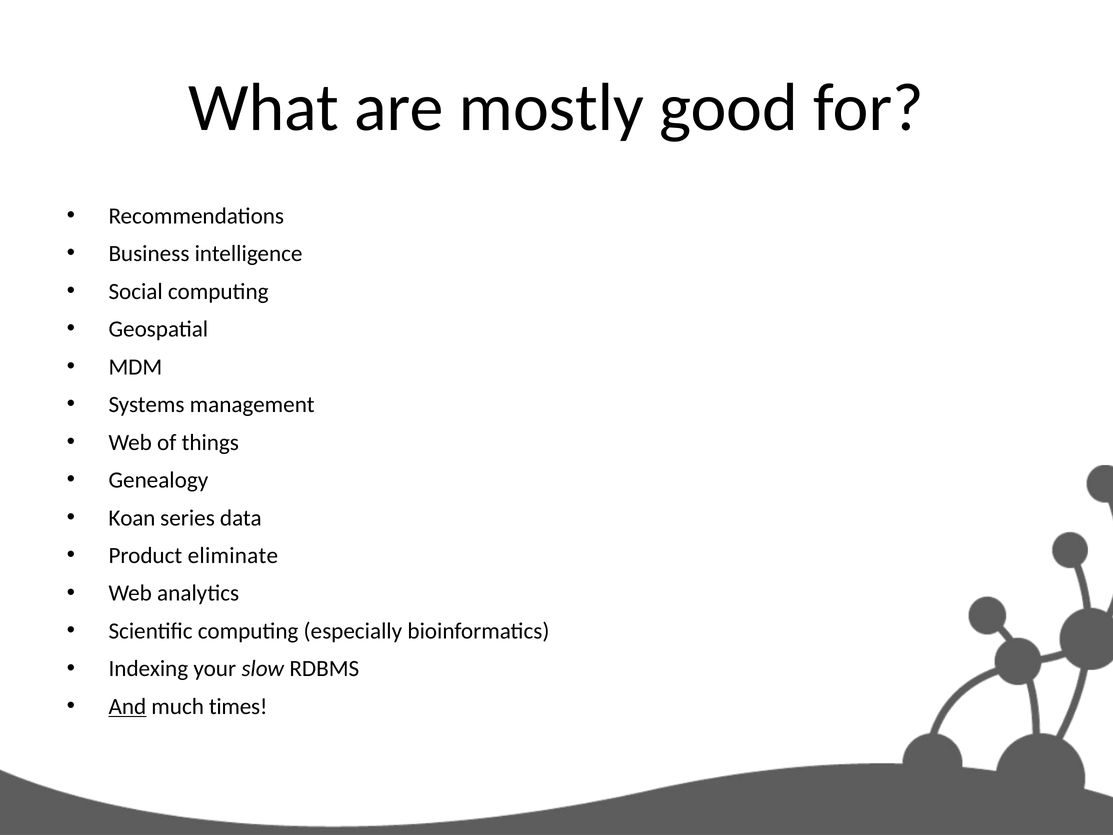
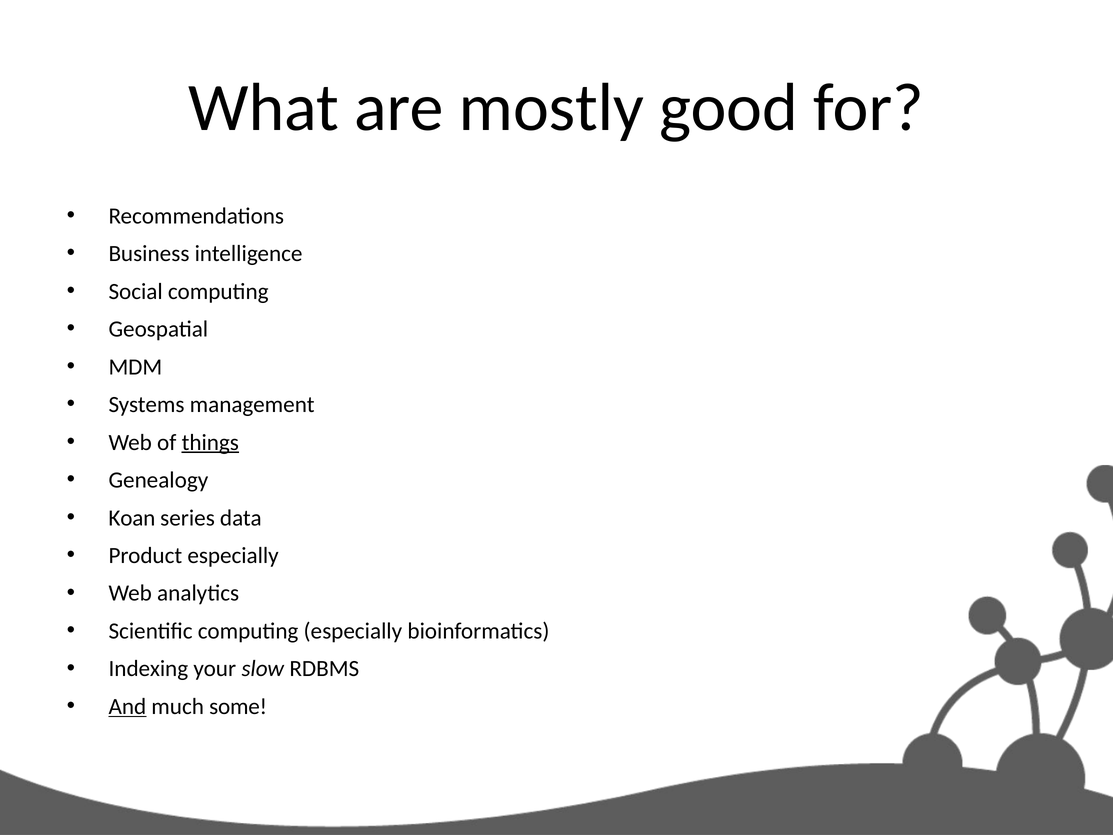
things underline: none -> present
Product eliminate: eliminate -> especially
times: times -> some
